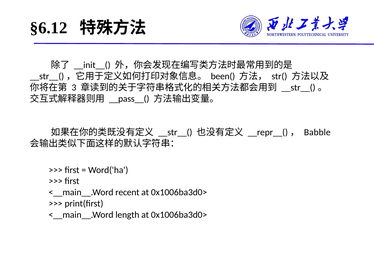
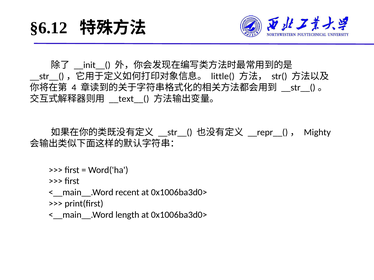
been(: been( -> little(
3: 3 -> 4
__pass__(: __pass__( -> __text__(
Babble: Babble -> Mighty
